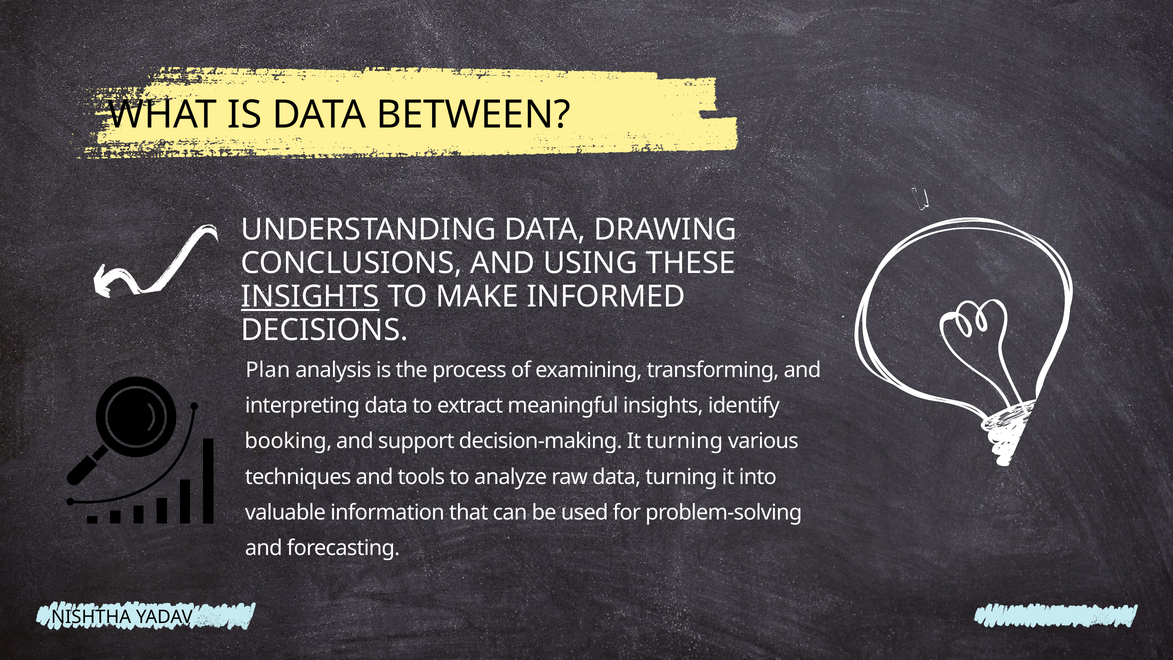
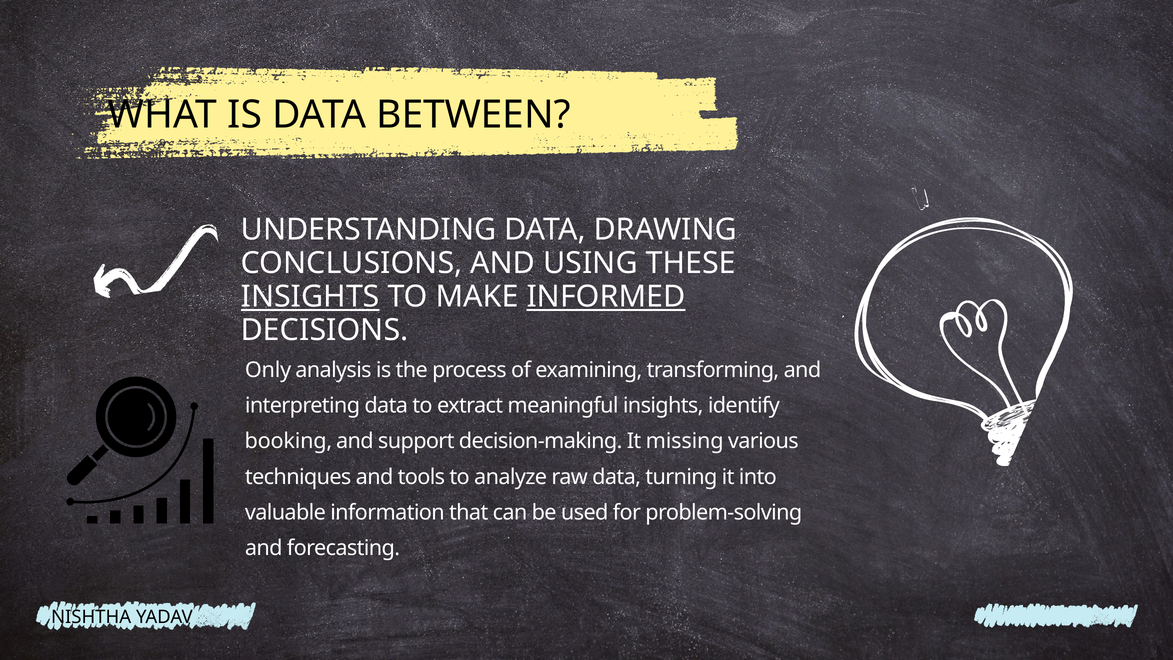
INFORMED underline: none -> present
Plan: Plan -> Only
It turning: turning -> missing
